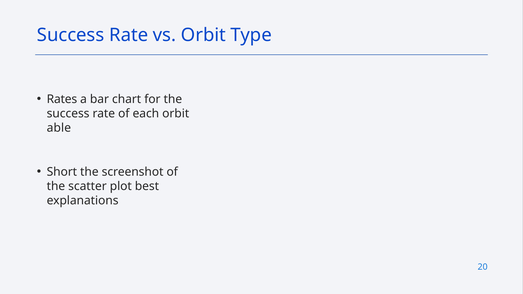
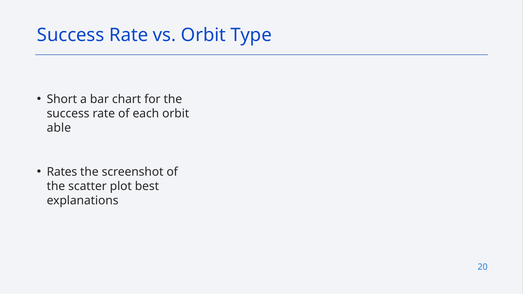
Rates: Rates -> Short
Short: Short -> Rates
